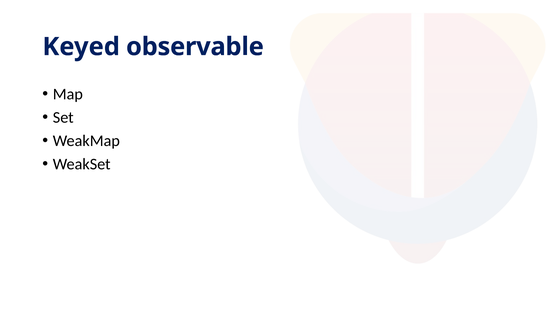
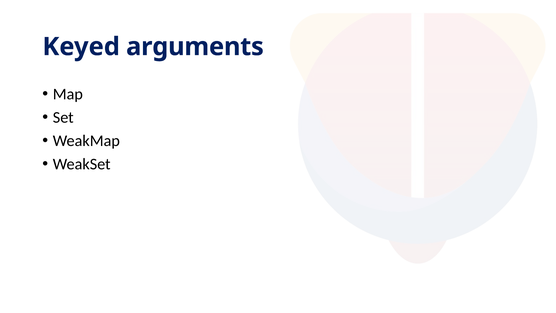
observable: observable -> arguments
